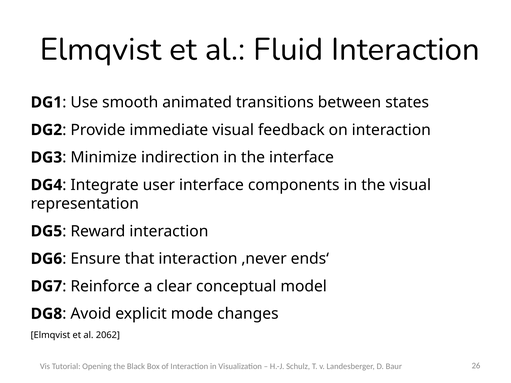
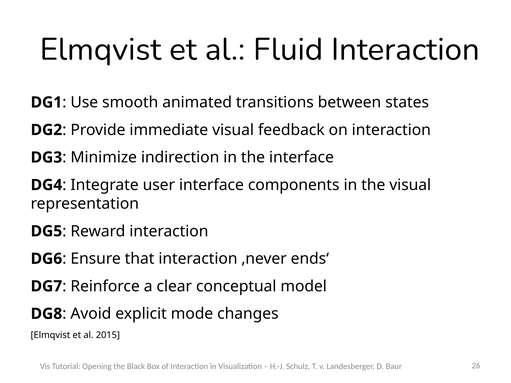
2062: 2062 -> 2015
